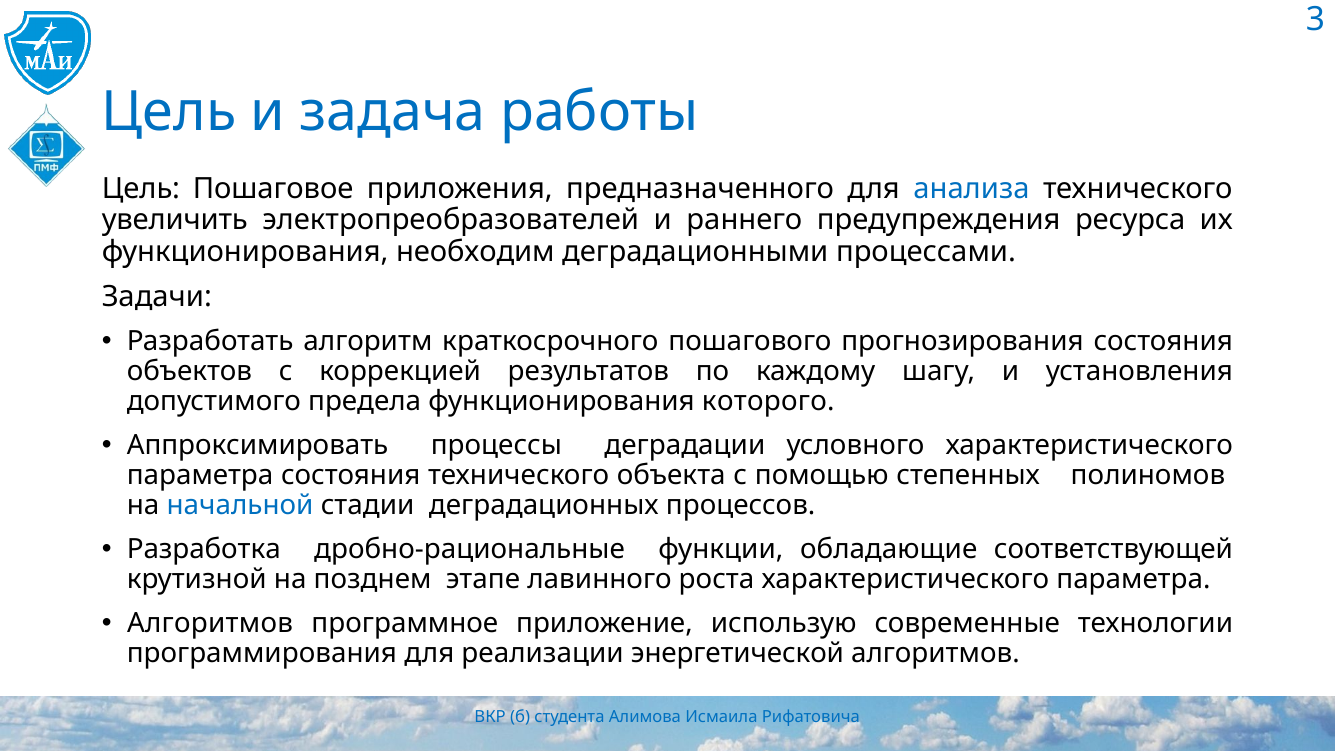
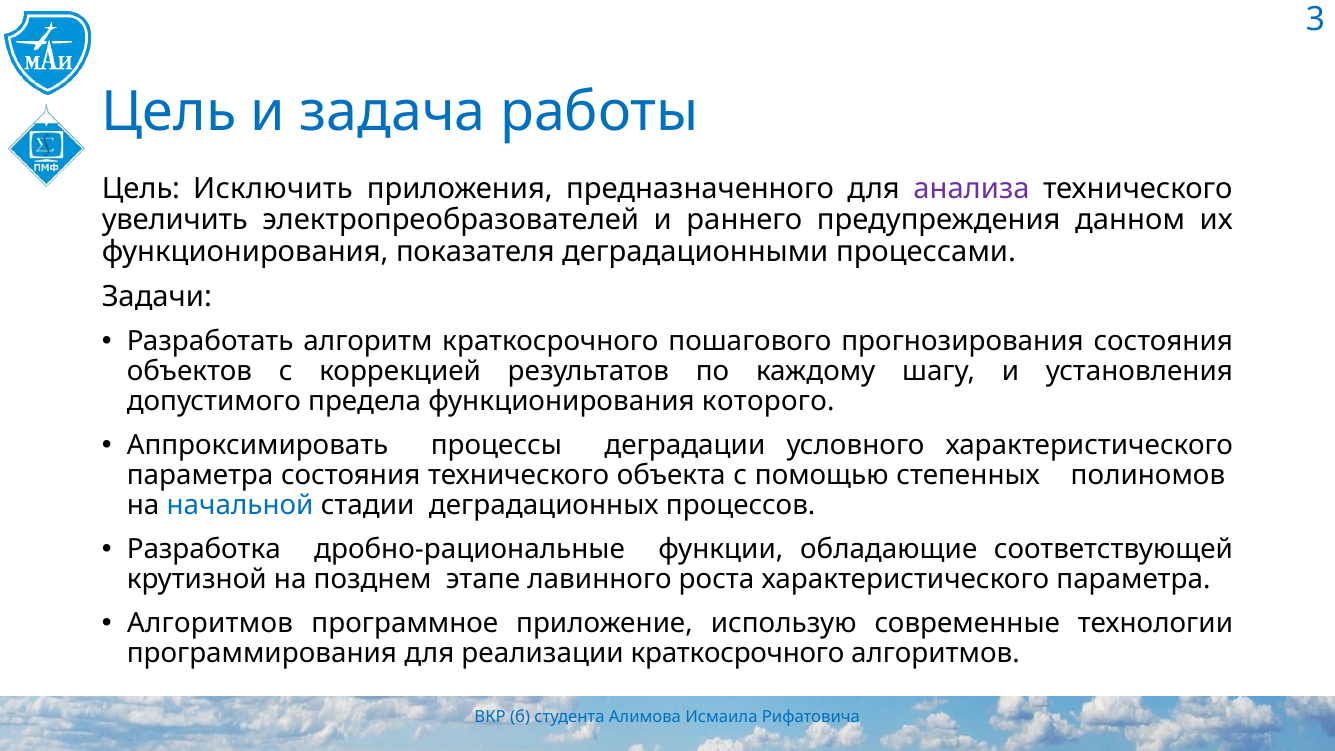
Пошаговое: Пошаговое -> Исключить
анализа colour: blue -> purple
ресурса: ресурса -> данном
необходим: необходим -> показателя
реализации энергетической: энергетической -> краткосрочного
